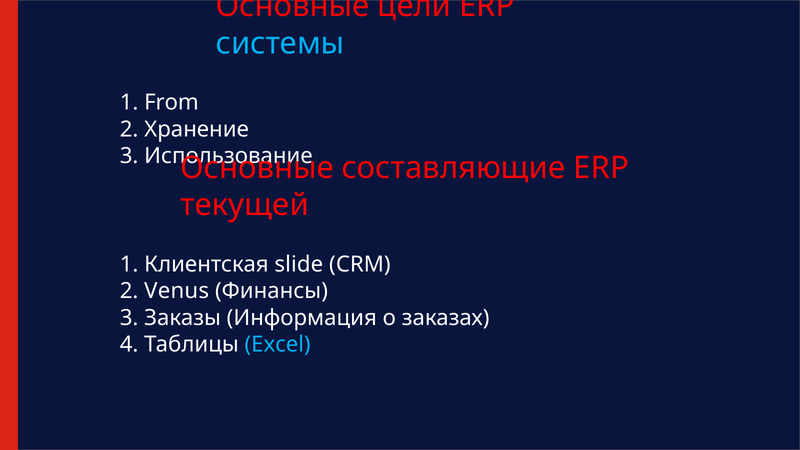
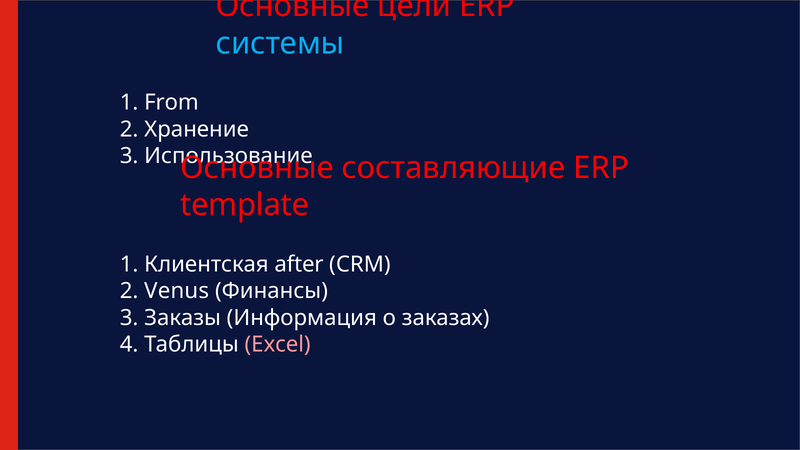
текущей: текущей -> template
slide: slide -> after
Excel colour: light blue -> pink
